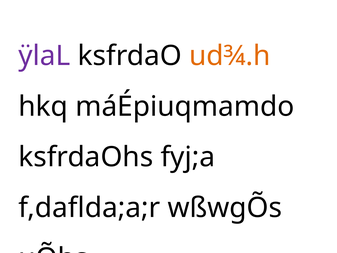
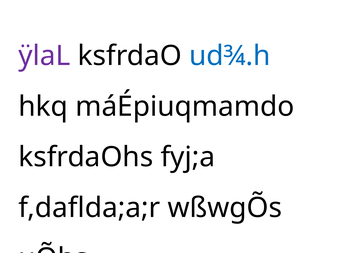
ud¾.h colour: orange -> blue
